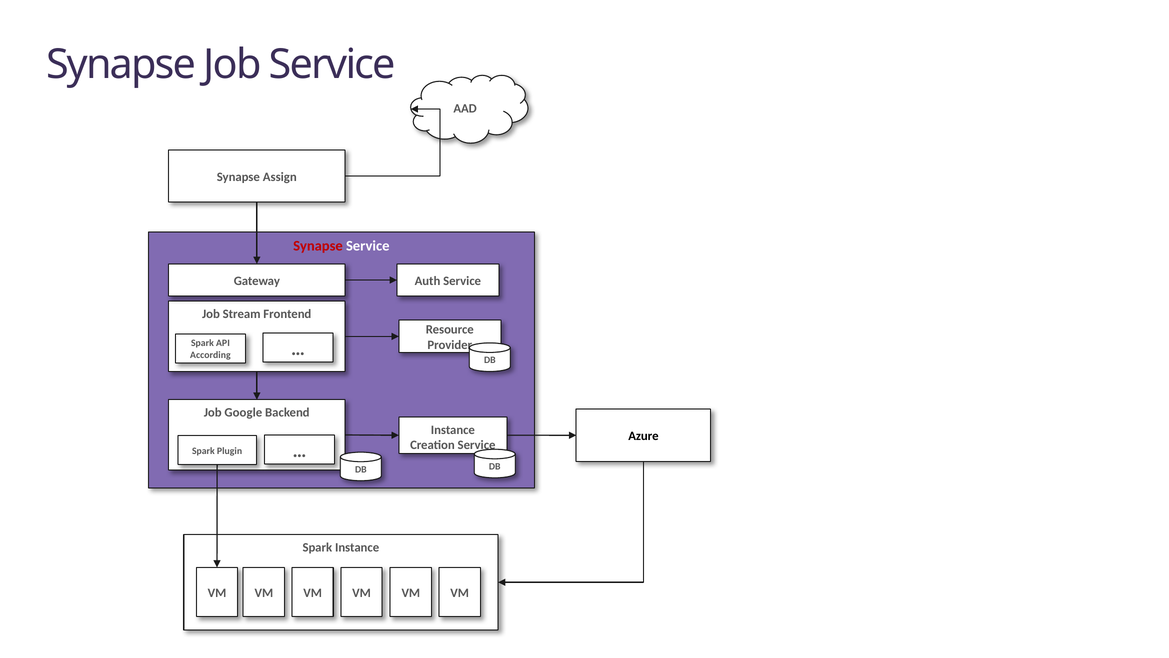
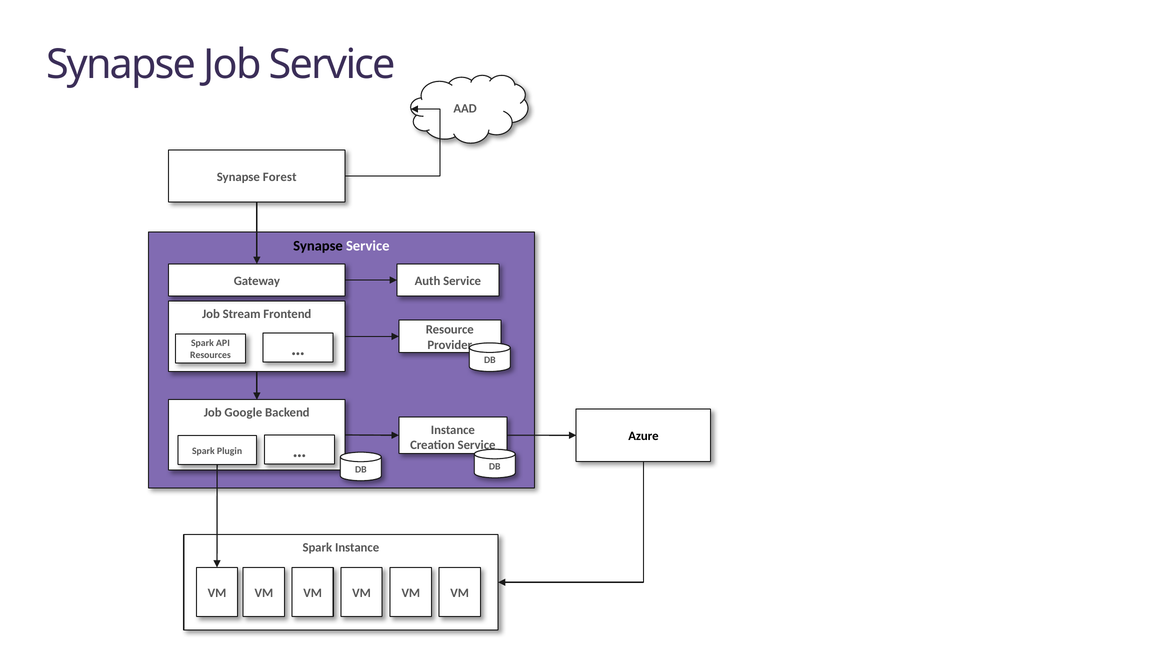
Assign: Assign -> Forest
Synapse at (318, 246) colour: red -> black
According: According -> Resources
